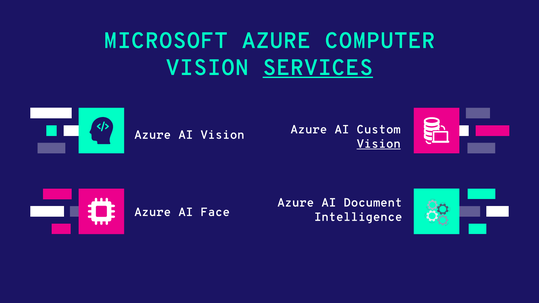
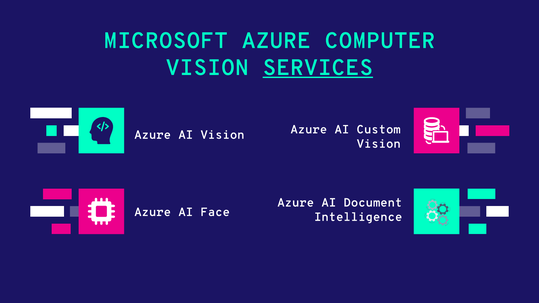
Vision at (379, 144) underline: present -> none
